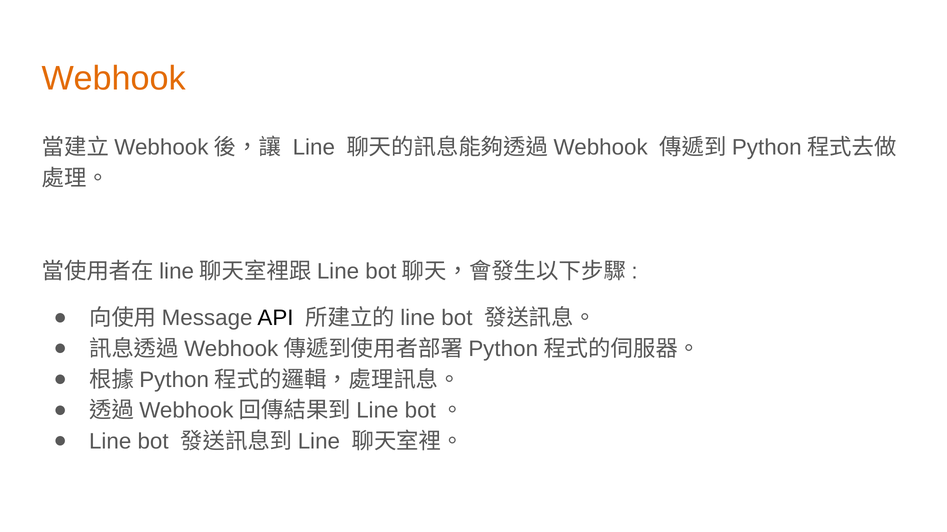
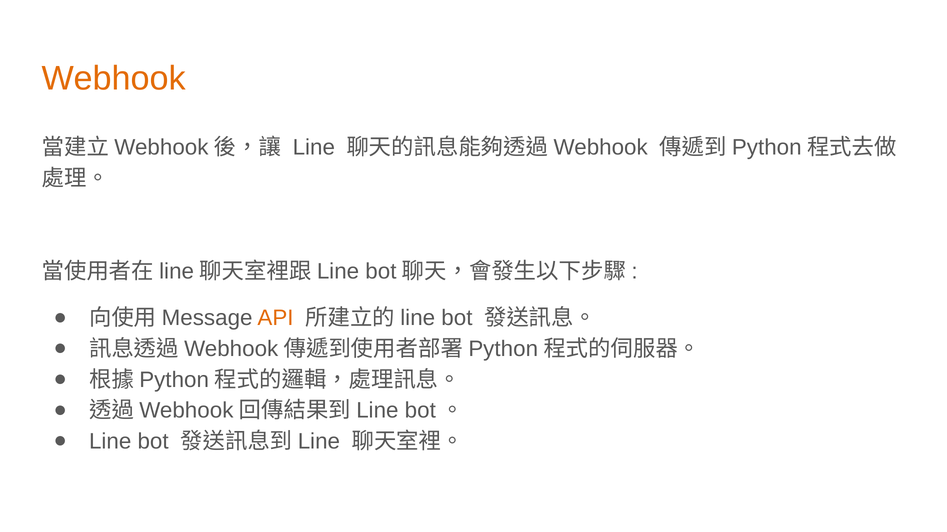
API colour: black -> orange
